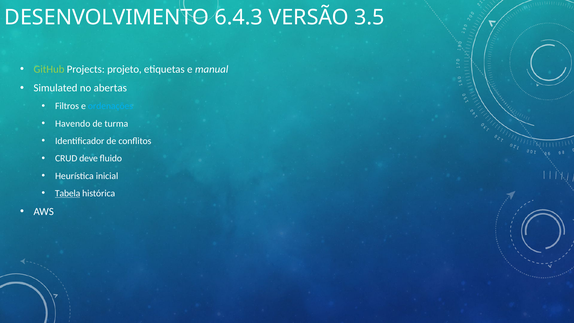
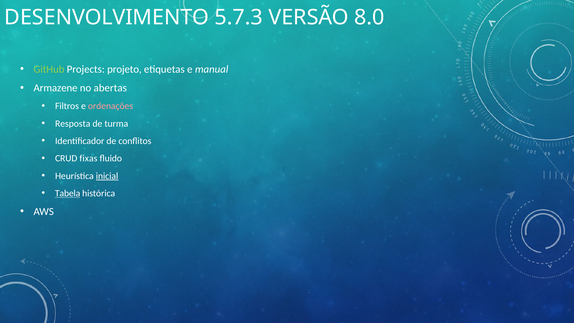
6.4.3: 6.4.3 -> 5.7.3
3.5: 3.5 -> 8.0
Simulated: Simulated -> Armazene
ordenações colour: light blue -> pink
Havendo: Havendo -> Resposta
deve: deve -> fixas
inicial underline: none -> present
